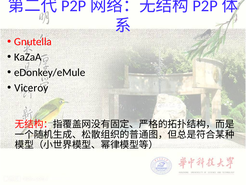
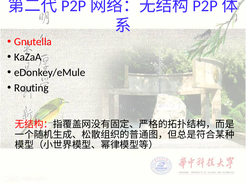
Viceroy: Viceroy -> Routing
